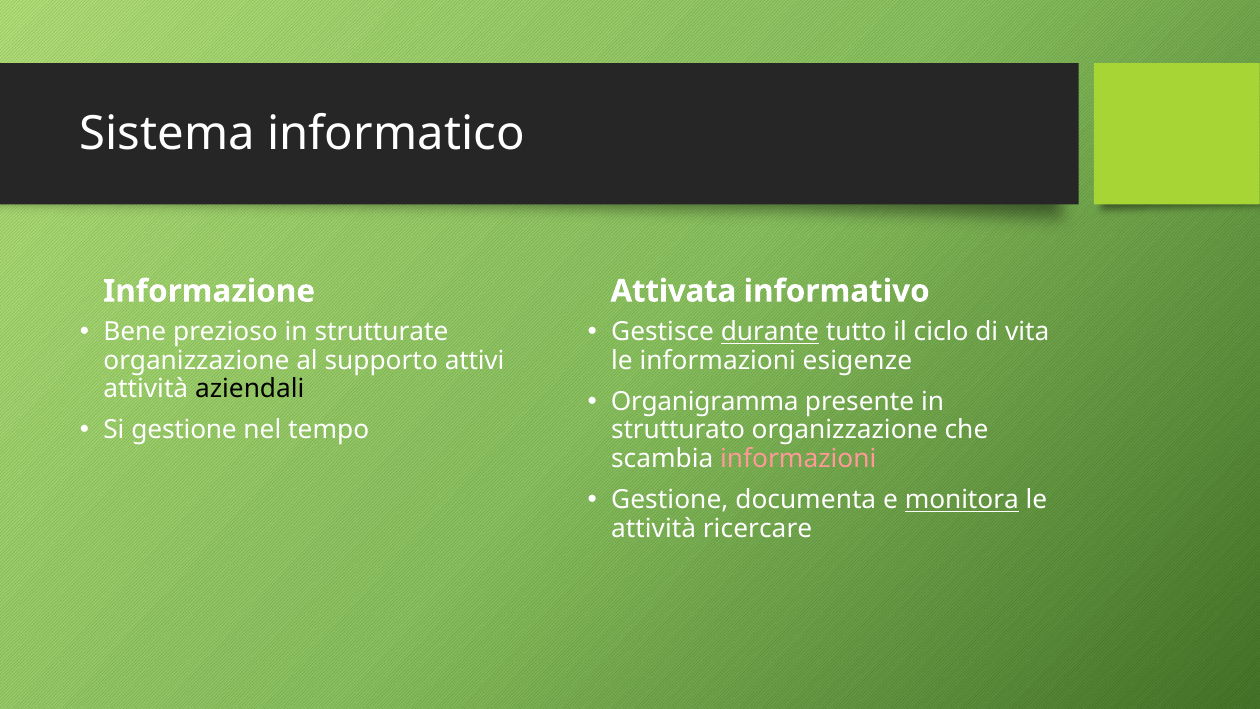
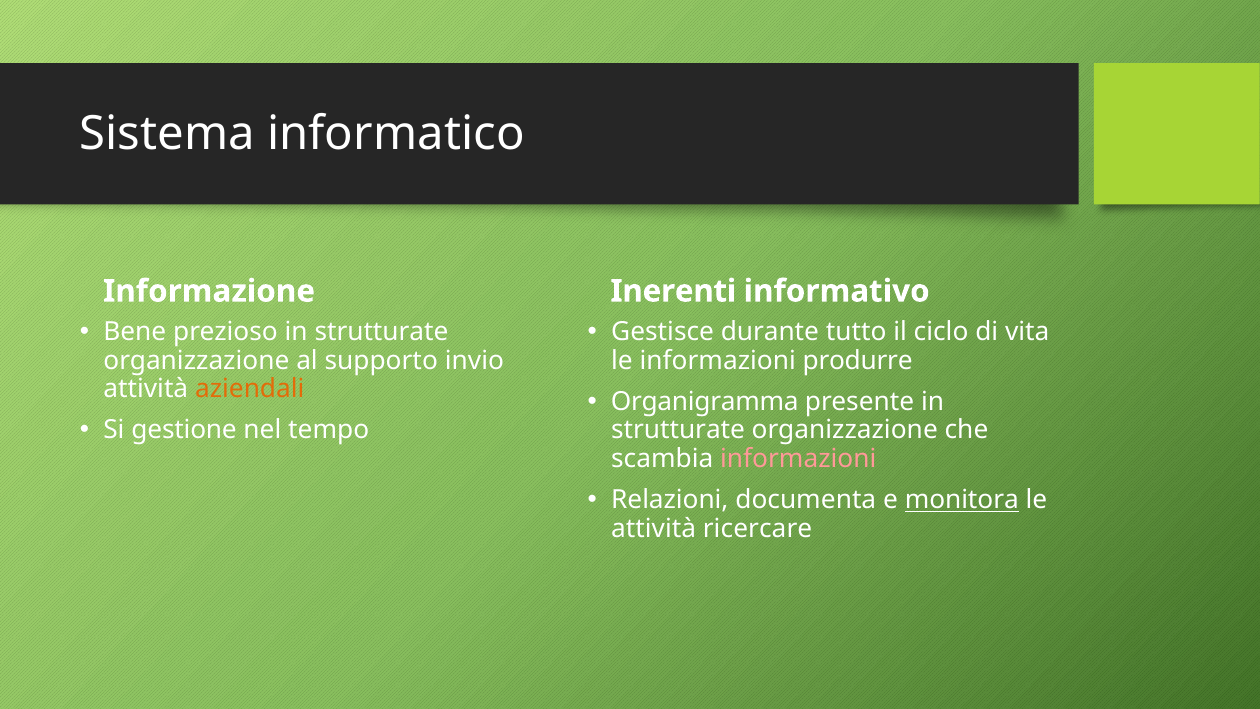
Attivata: Attivata -> Inerenti
durante underline: present -> none
attivi: attivi -> invio
esigenze: esigenze -> produrre
aziendali colour: black -> orange
strutturato at (678, 430): strutturato -> strutturate
Gestione at (670, 500): Gestione -> Relazioni
